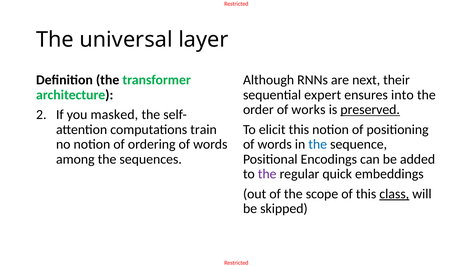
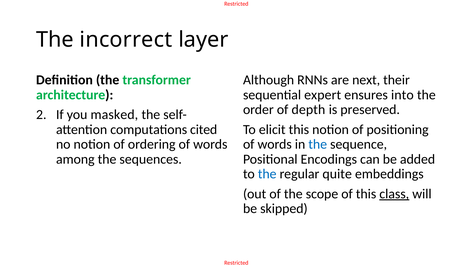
universal: universal -> incorrect
works: works -> depth
preserved underline: present -> none
train: train -> cited
the at (267, 174) colour: purple -> blue
quick: quick -> quite
